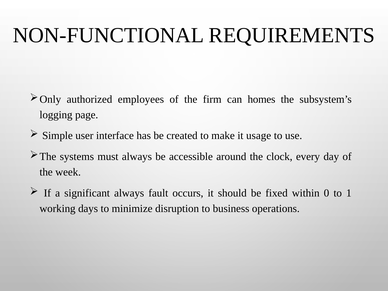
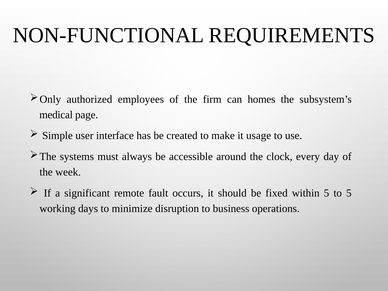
logging: logging -> medical
significant always: always -> remote
within 0: 0 -> 5
to 1: 1 -> 5
